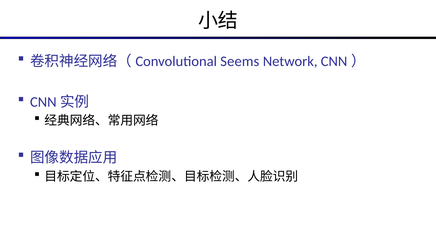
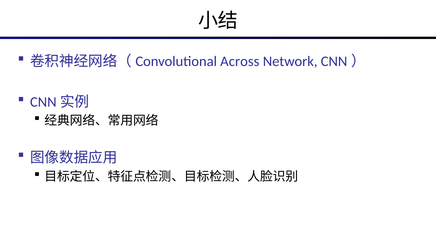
Seems: Seems -> Across
